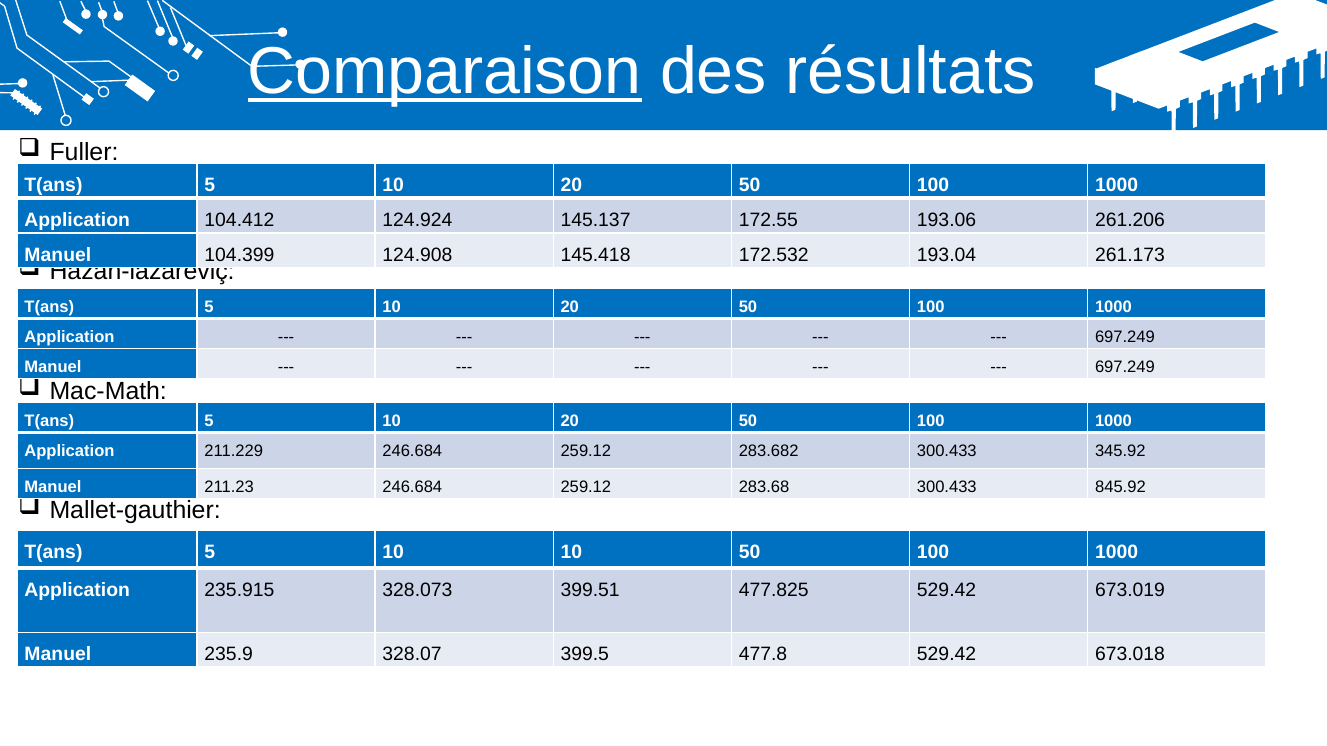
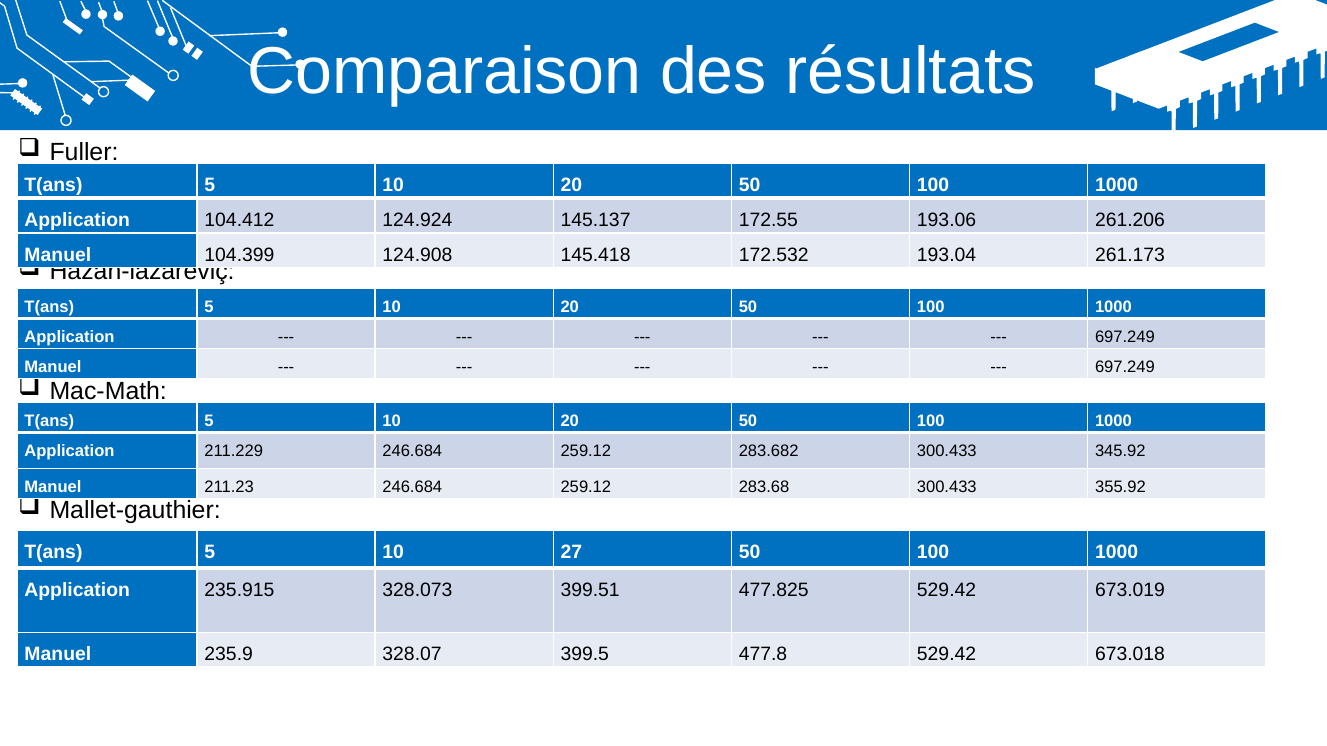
Comparaison underline: present -> none
845.92: 845.92 -> 355.92
10 10: 10 -> 27
